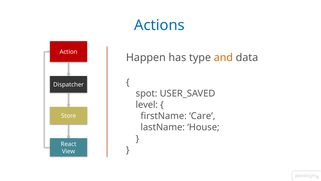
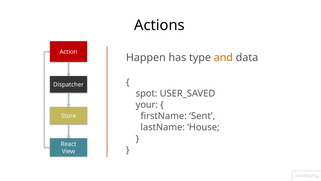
Actions colour: blue -> black
level: level -> your
Care: Care -> Sent
